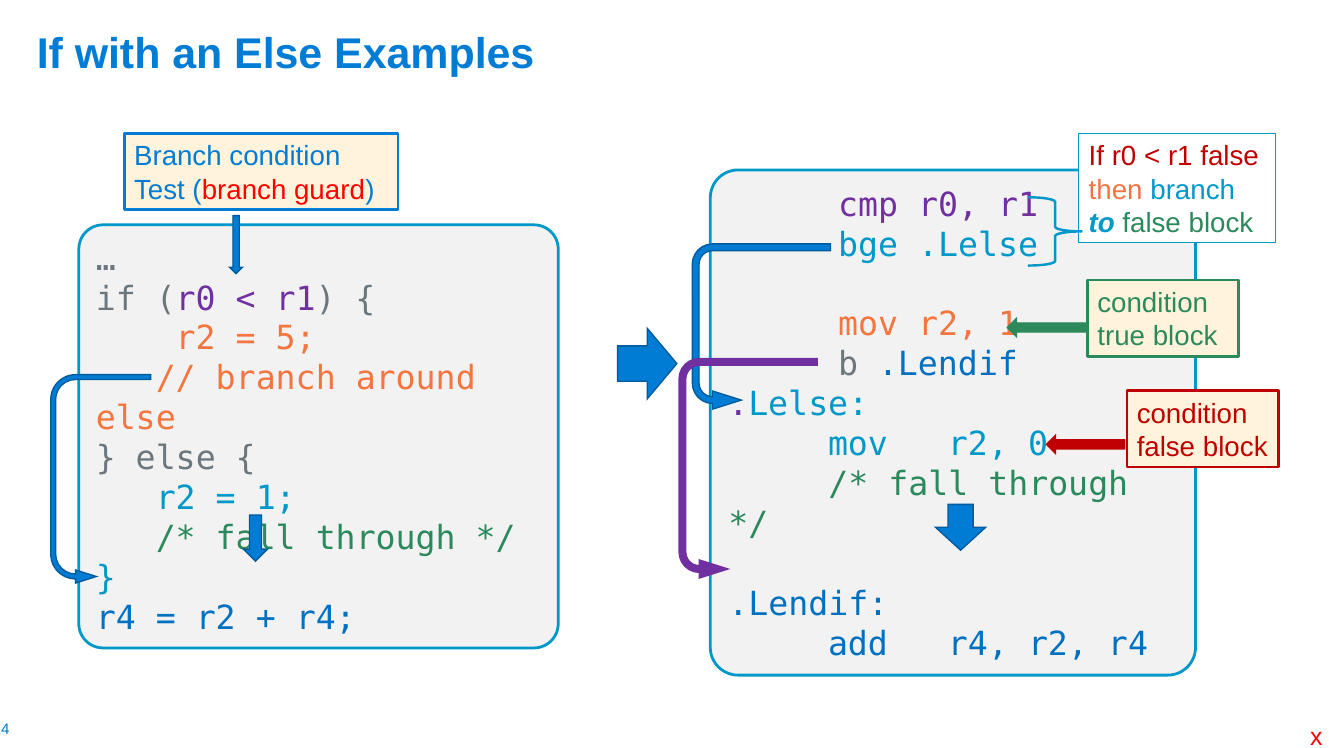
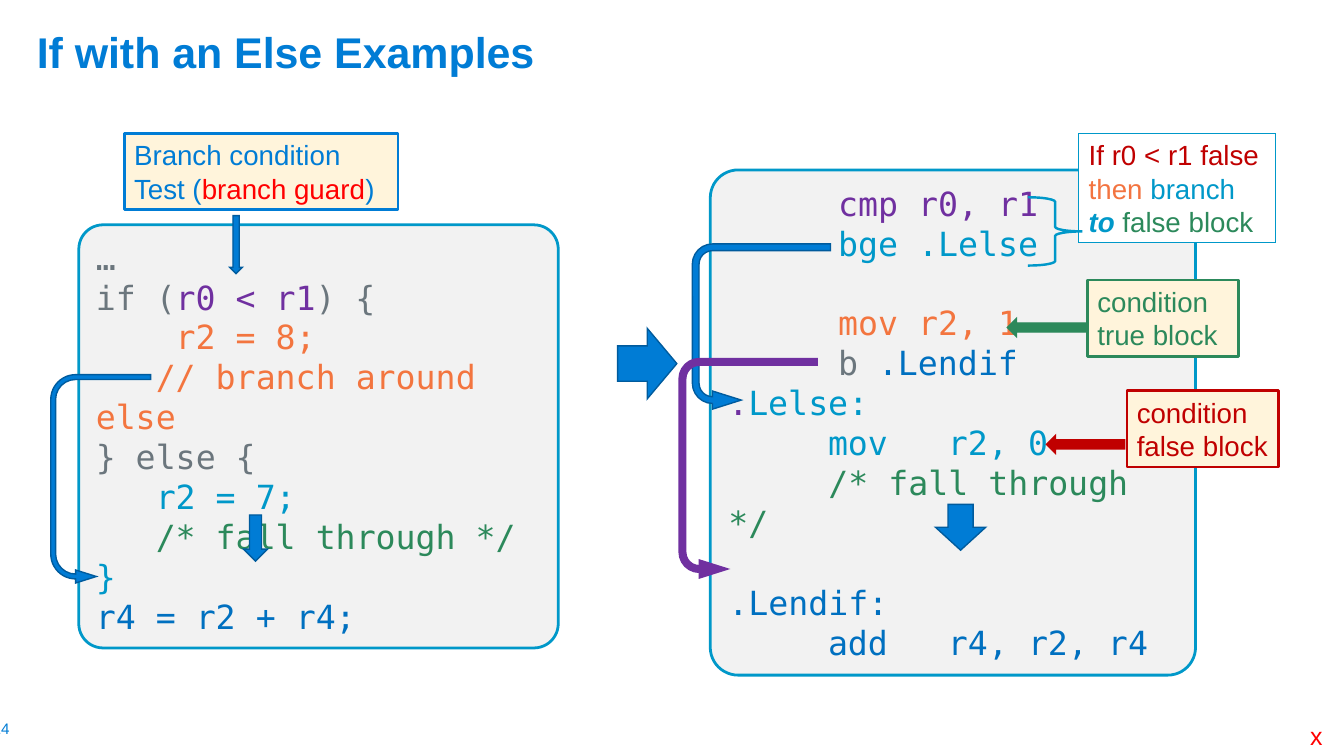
5: 5 -> 8
1 at (276, 498): 1 -> 7
